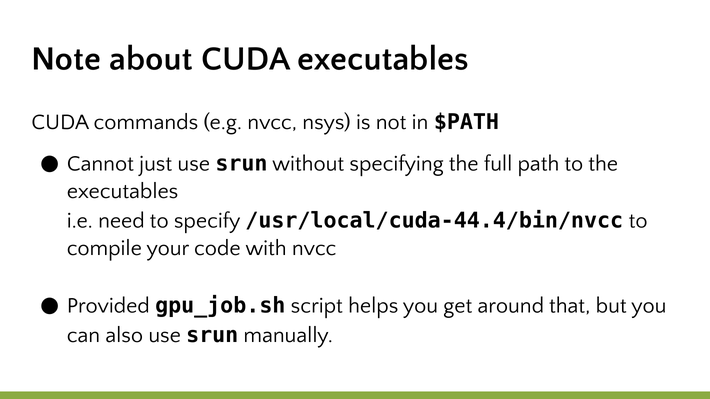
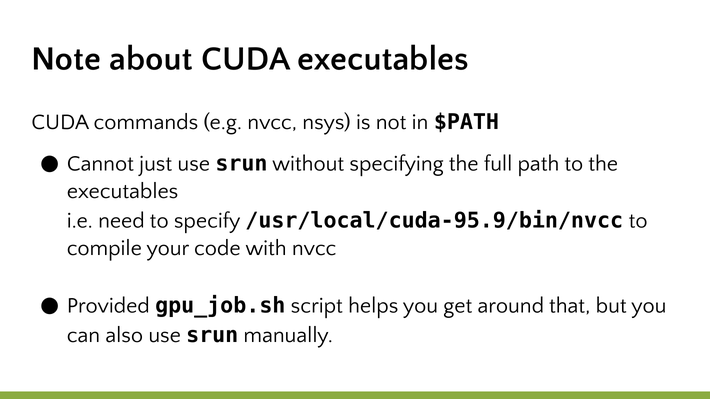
/usr/local/cuda-44.4/bin/nvcc: /usr/local/cuda-44.4/bin/nvcc -> /usr/local/cuda-95.9/bin/nvcc
